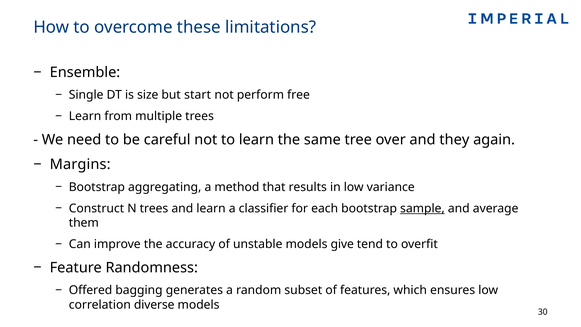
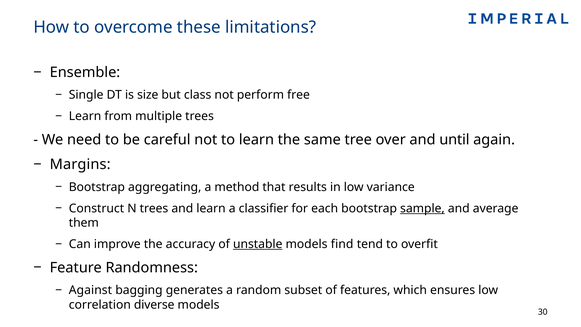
start: start -> class
they: they -> until
unstable underline: none -> present
give: give -> find
Offered: Offered -> Against
